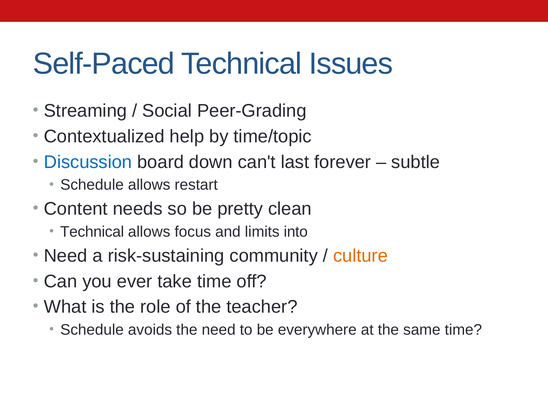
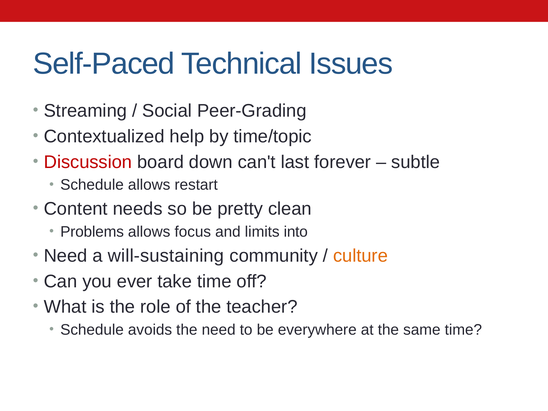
Discussion colour: blue -> red
Technical at (92, 232): Technical -> Problems
risk-sustaining: risk-sustaining -> will-sustaining
